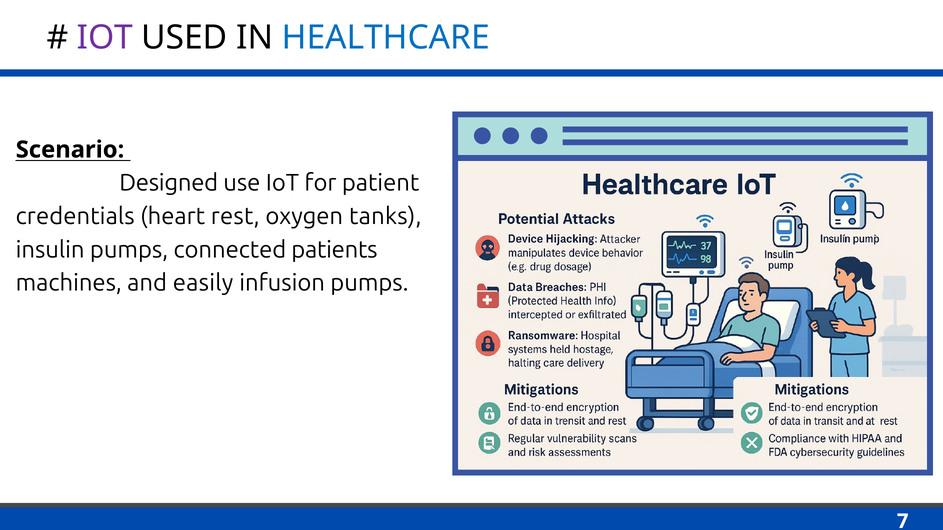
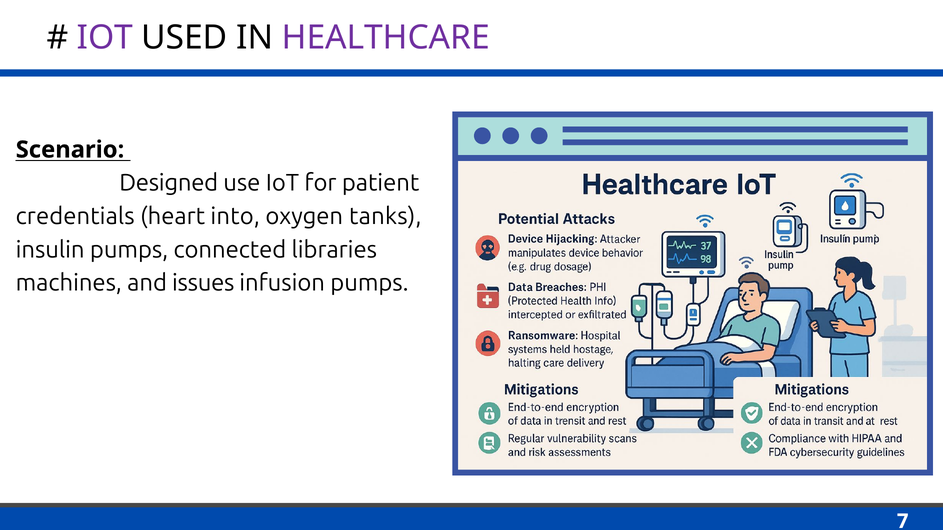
HEALTHCARE colour: blue -> purple
rest: rest -> into
patients: patients -> libraries
easily: easily -> issues
